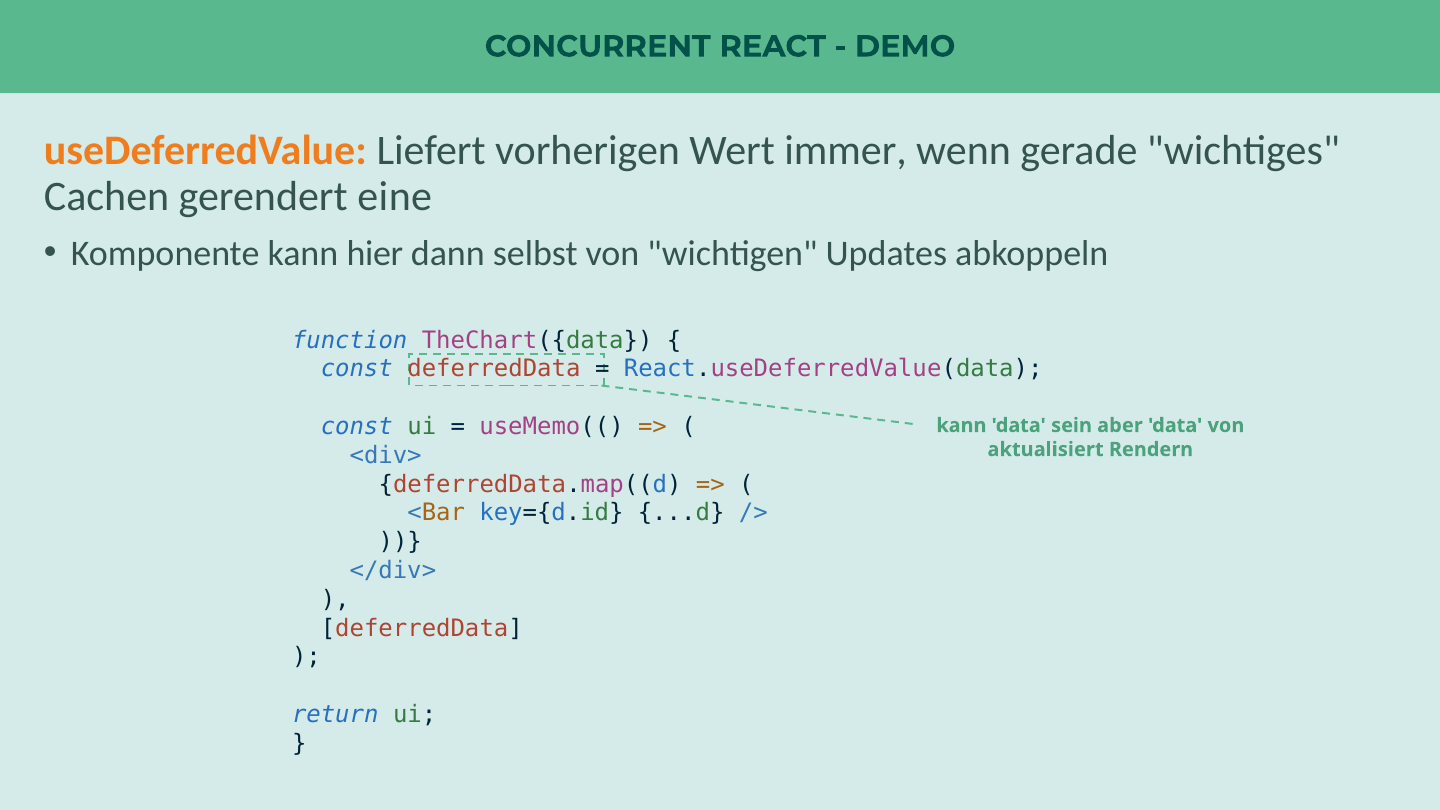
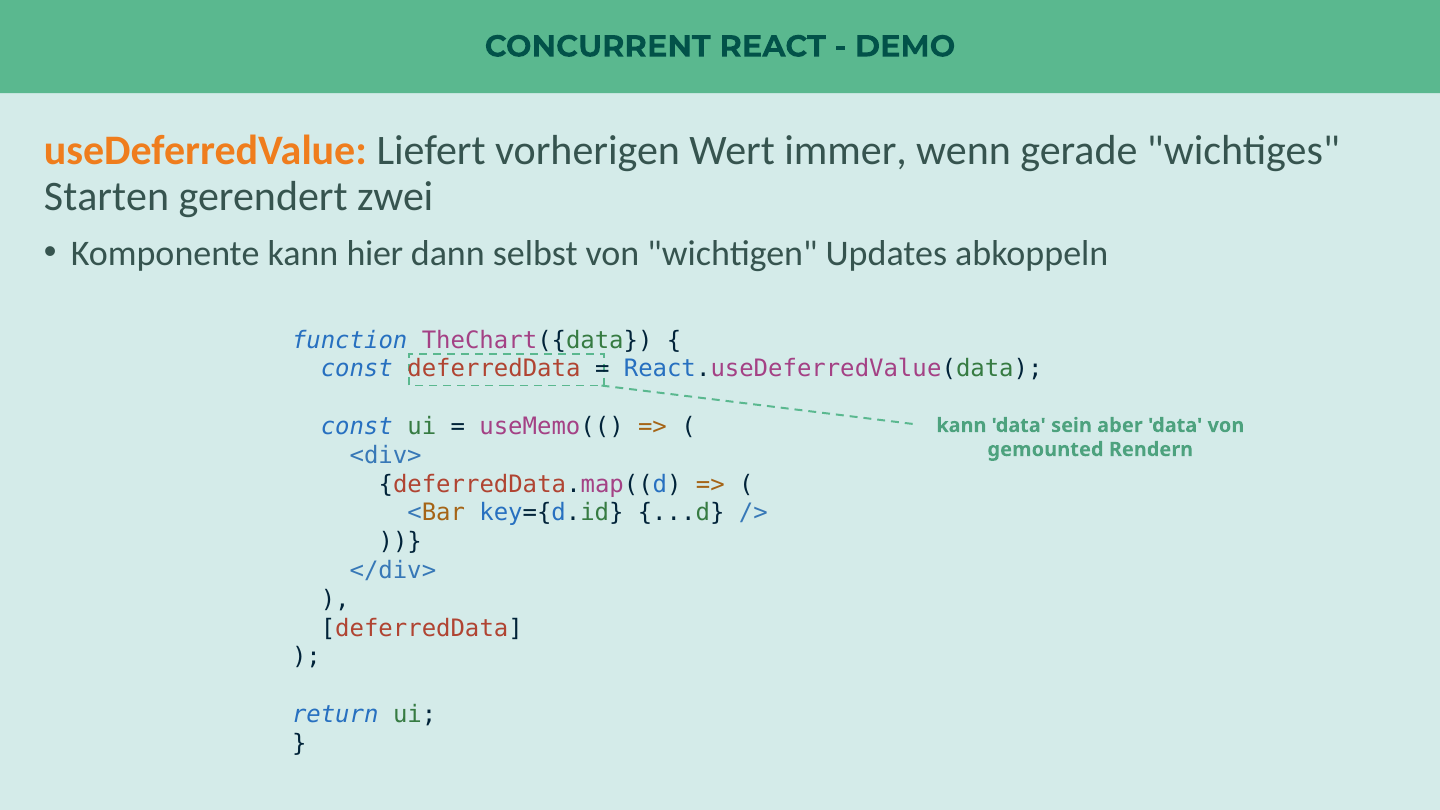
Cachen: Cachen -> Starten
eine: eine -> zwei
aktualisiert: aktualisiert -> gemounted
